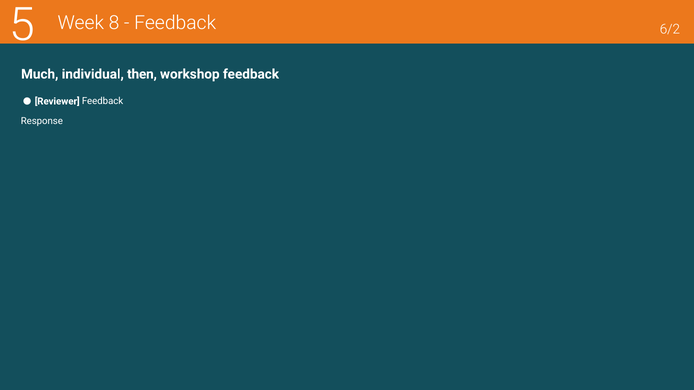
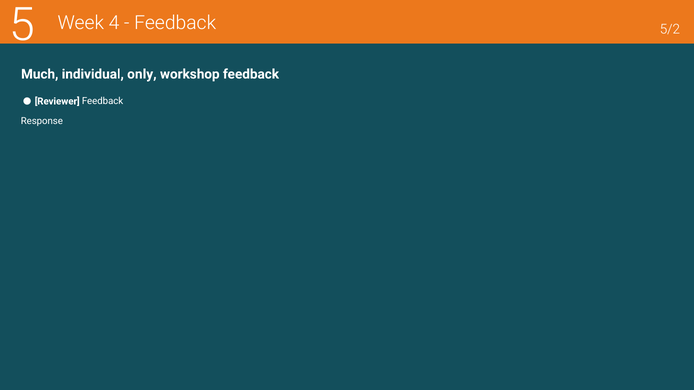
8: 8 -> 4
6/2: 6/2 -> 5/2
then: then -> only
